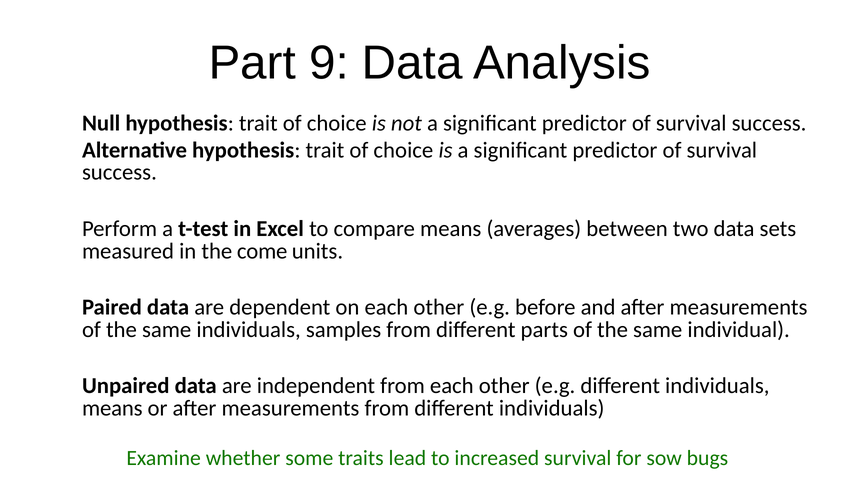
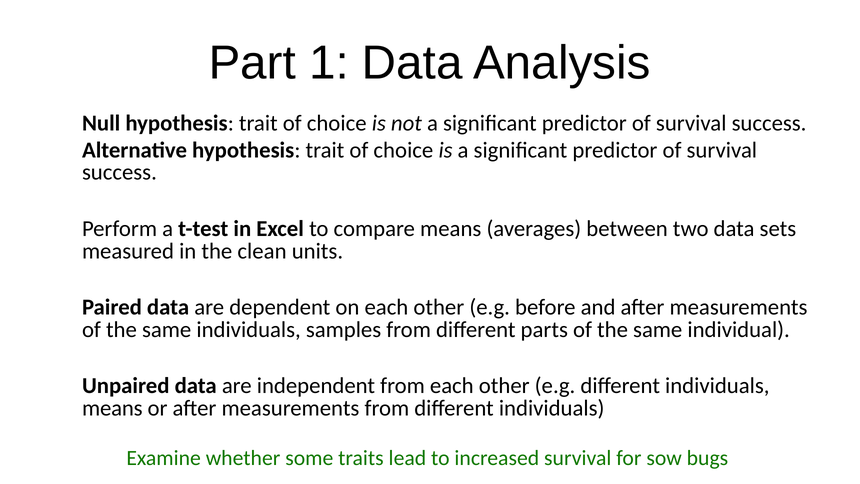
9: 9 -> 1
come: come -> clean
